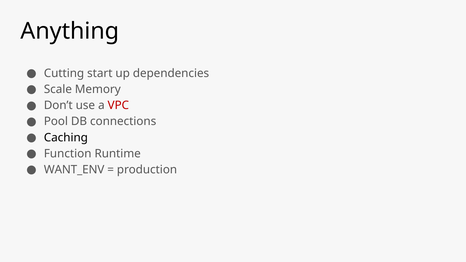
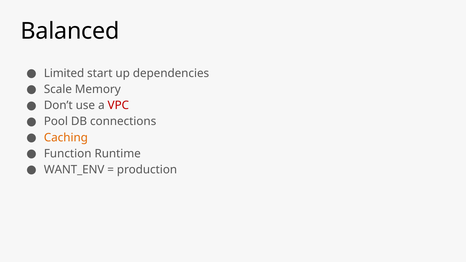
Anything: Anything -> Balanced
Cutting: Cutting -> Limited
Caching colour: black -> orange
